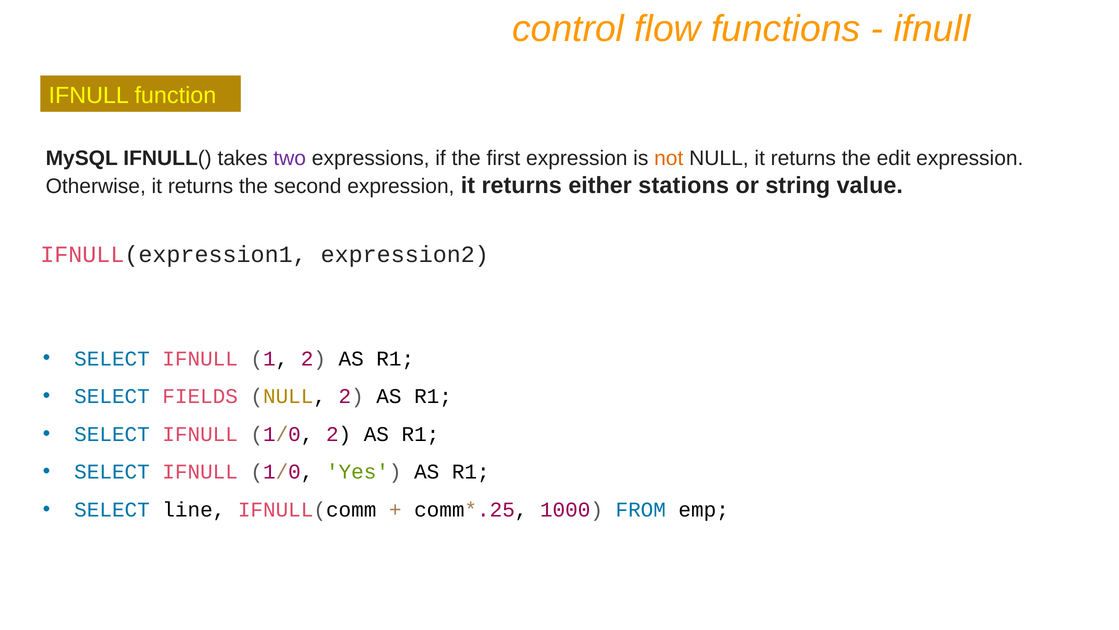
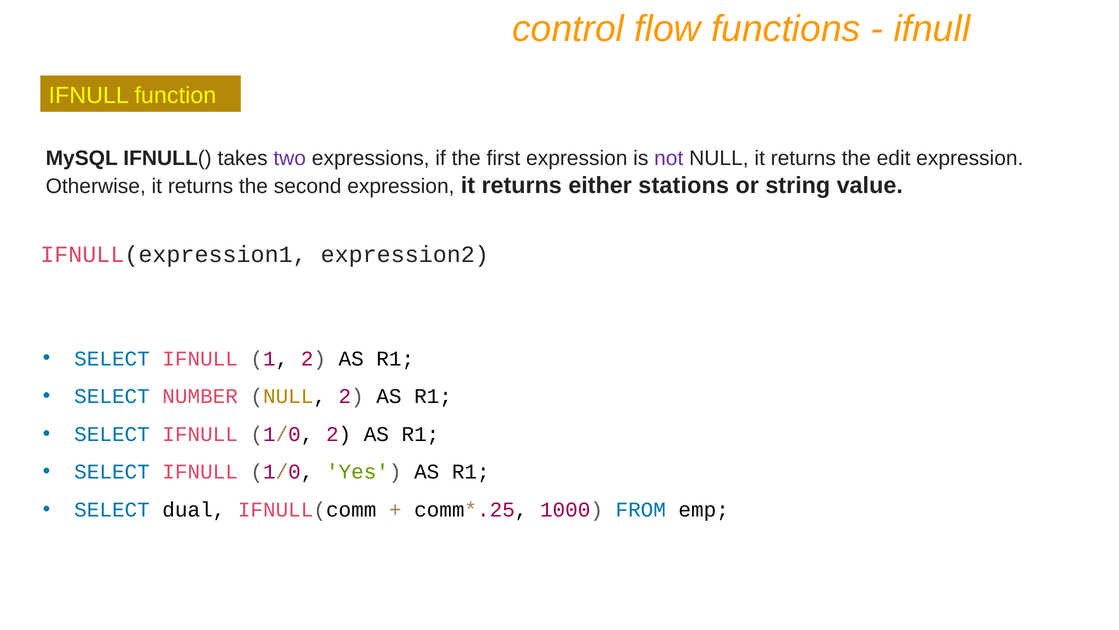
not colour: orange -> purple
FIELDS: FIELDS -> NUMBER
line: line -> dual
